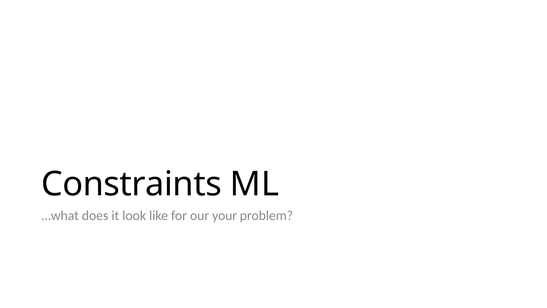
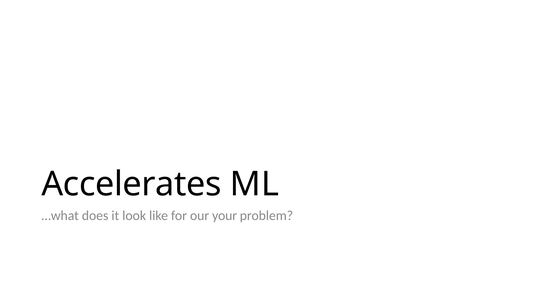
Constraints: Constraints -> Accelerates
